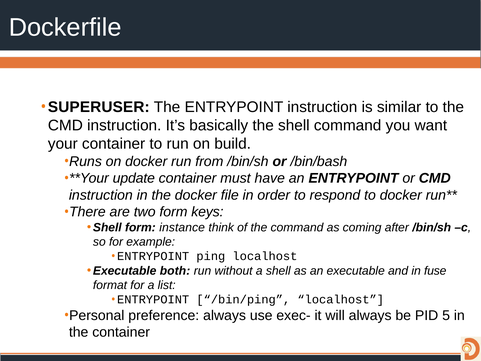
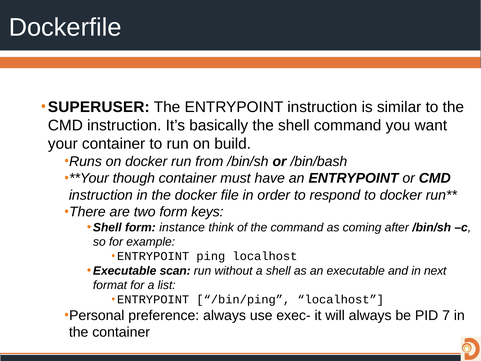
update: update -> though
both: both -> scan
fuse: fuse -> next
5: 5 -> 7
